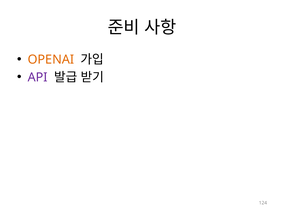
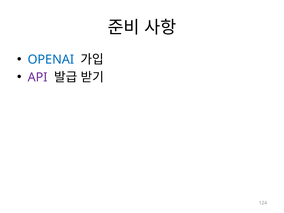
OPENAI colour: orange -> blue
